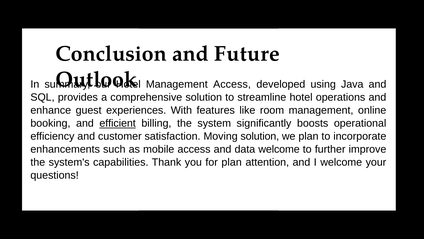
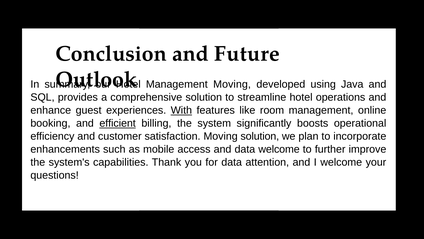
Management Access: Access -> Moving
With underline: none -> present
for plan: plan -> data
